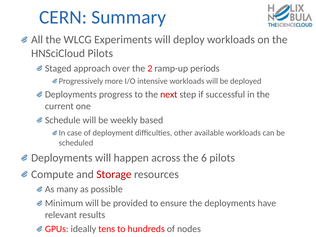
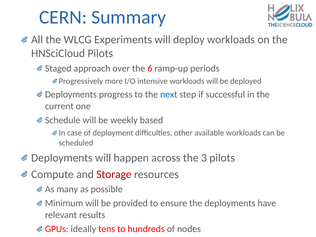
2: 2 -> 6
next colour: red -> blue
6: 6 -> 3
